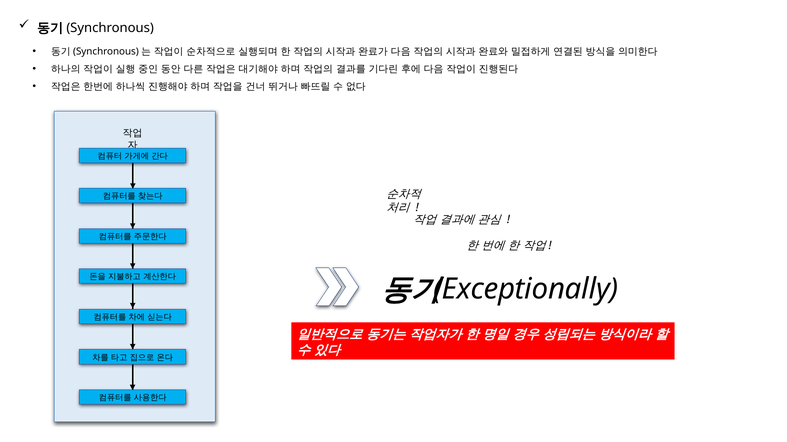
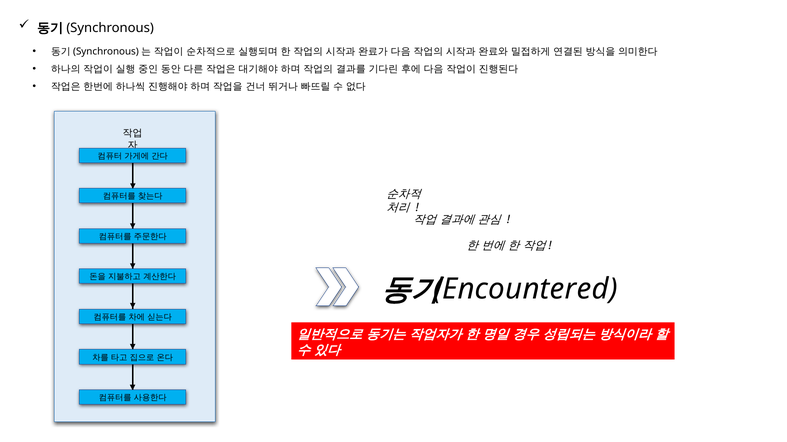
Exceptionally: Exceptionally -> Encountered
